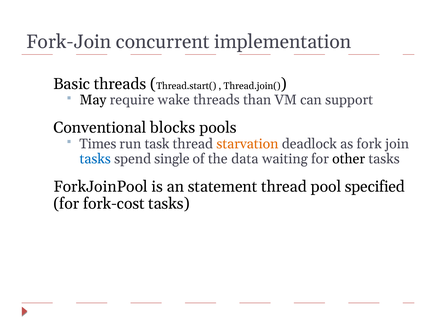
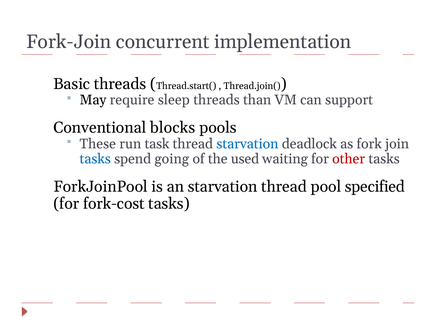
wake: wake -> sleep
Times: Times -> These
starvation at (247, 144) colour: orange -> blue
single: single -> going
data: data -> used
other colour: black -> red
an statement: statement -> starvation
